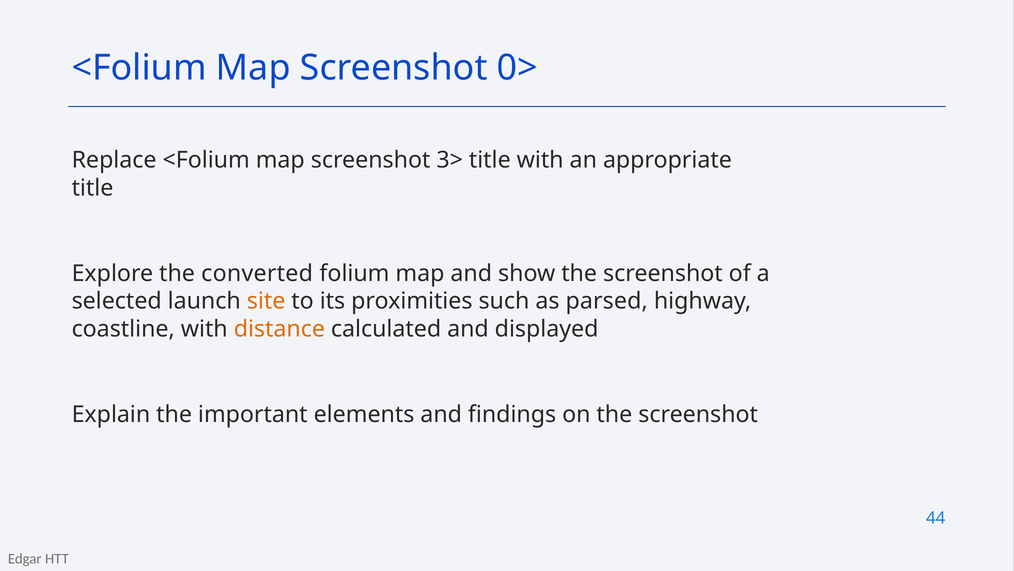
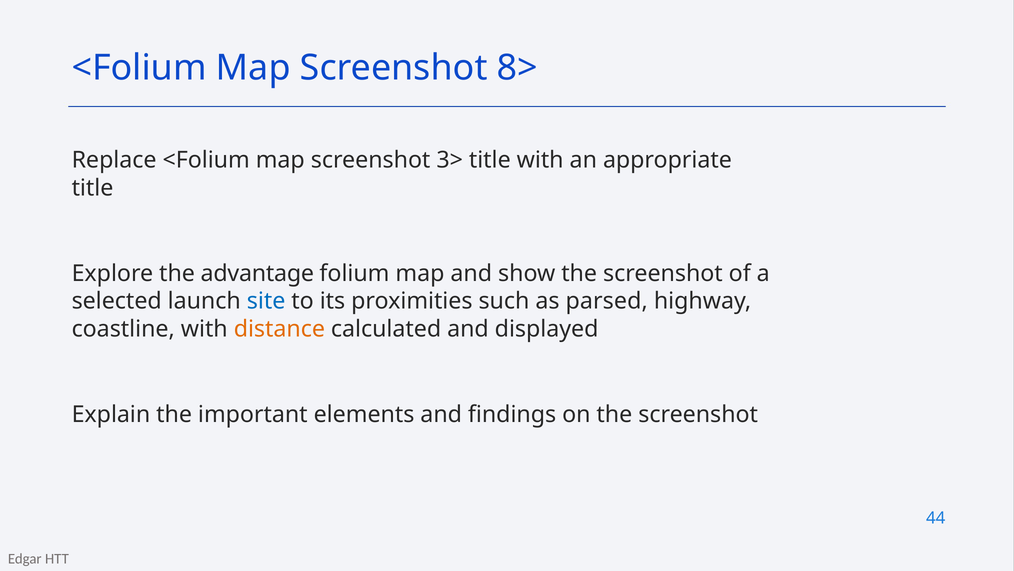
0>: 0> -> 8>
converted: converted -> advantage
site colour: orange -> blue
